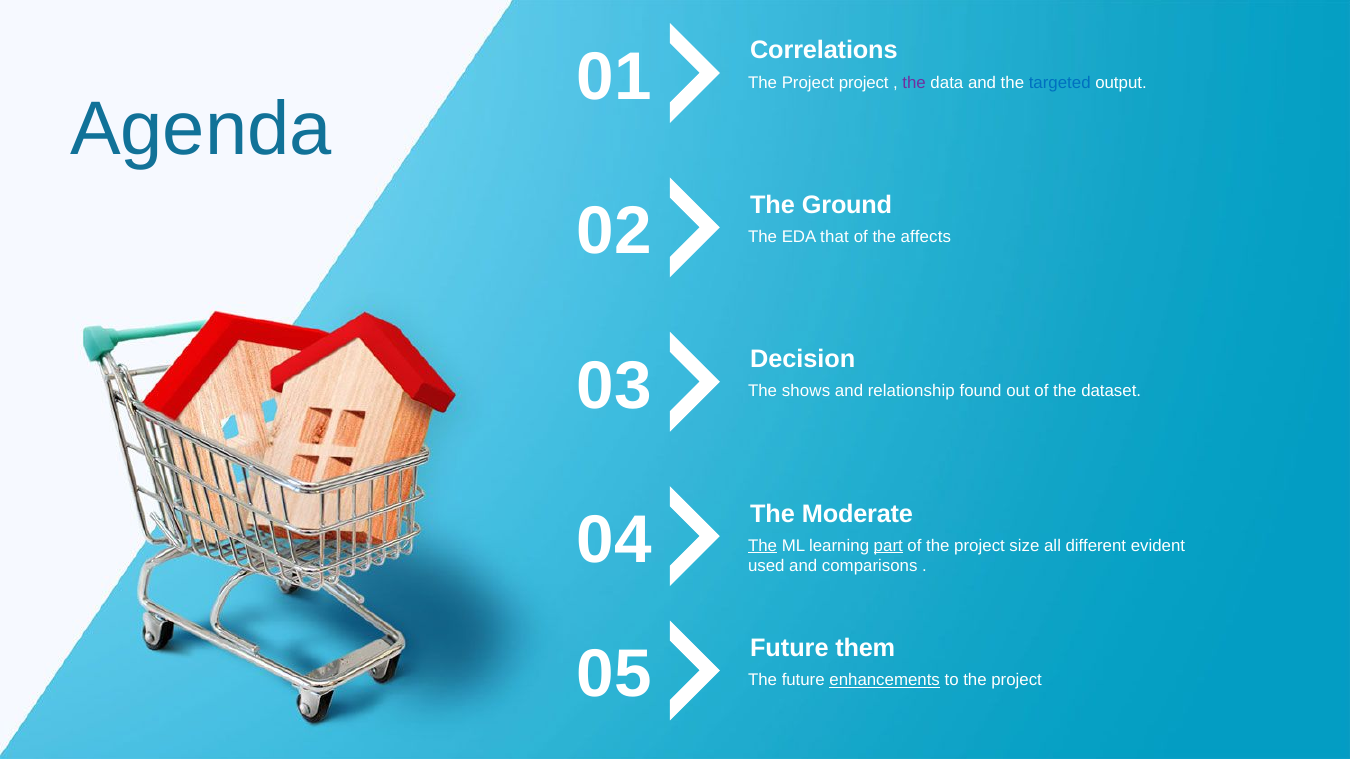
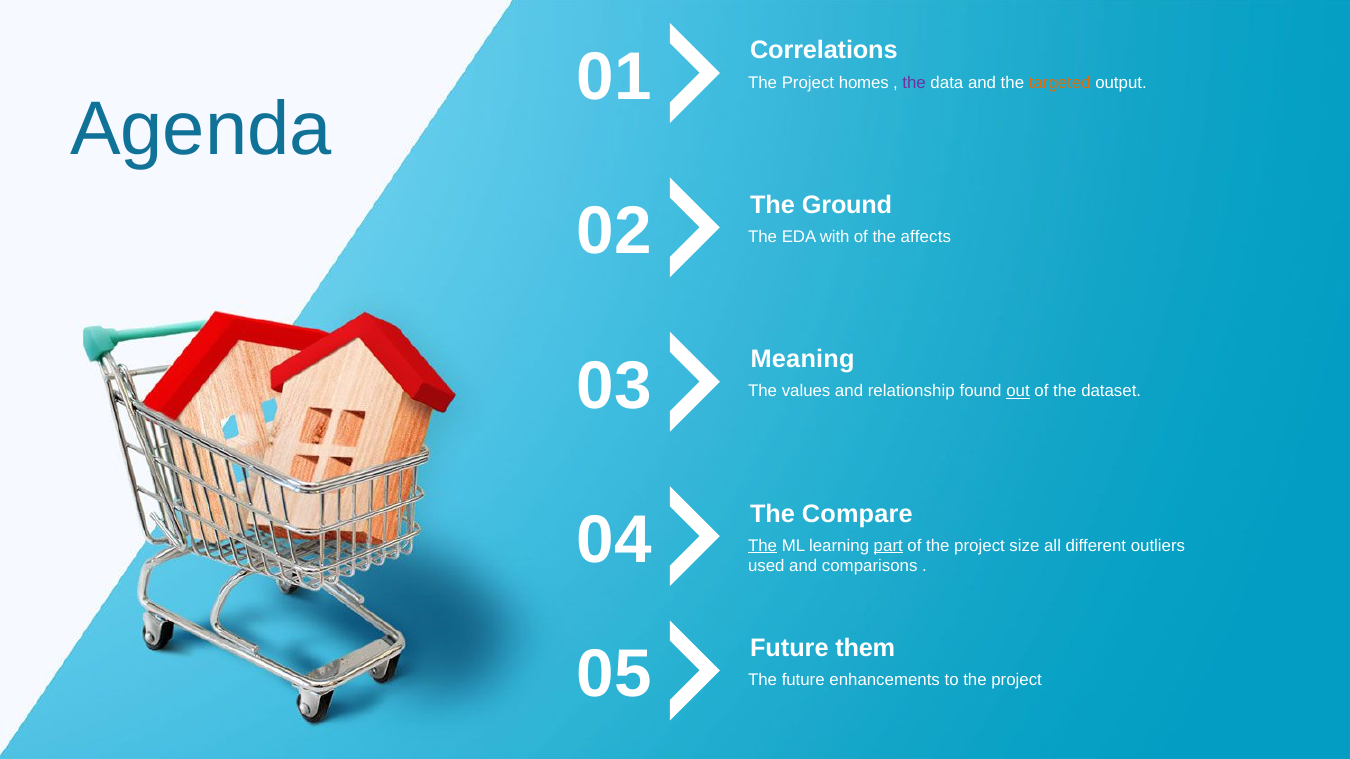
Project project: project -> homes
targeted colour: blue -> orange
that: that -> with
Decision: Decision -> Meaning
shows: shows -> values
out underline: none -> present
Moderate: Moderate -> Compare
evident: evident -> outliers
enhancements underline: present -> none
